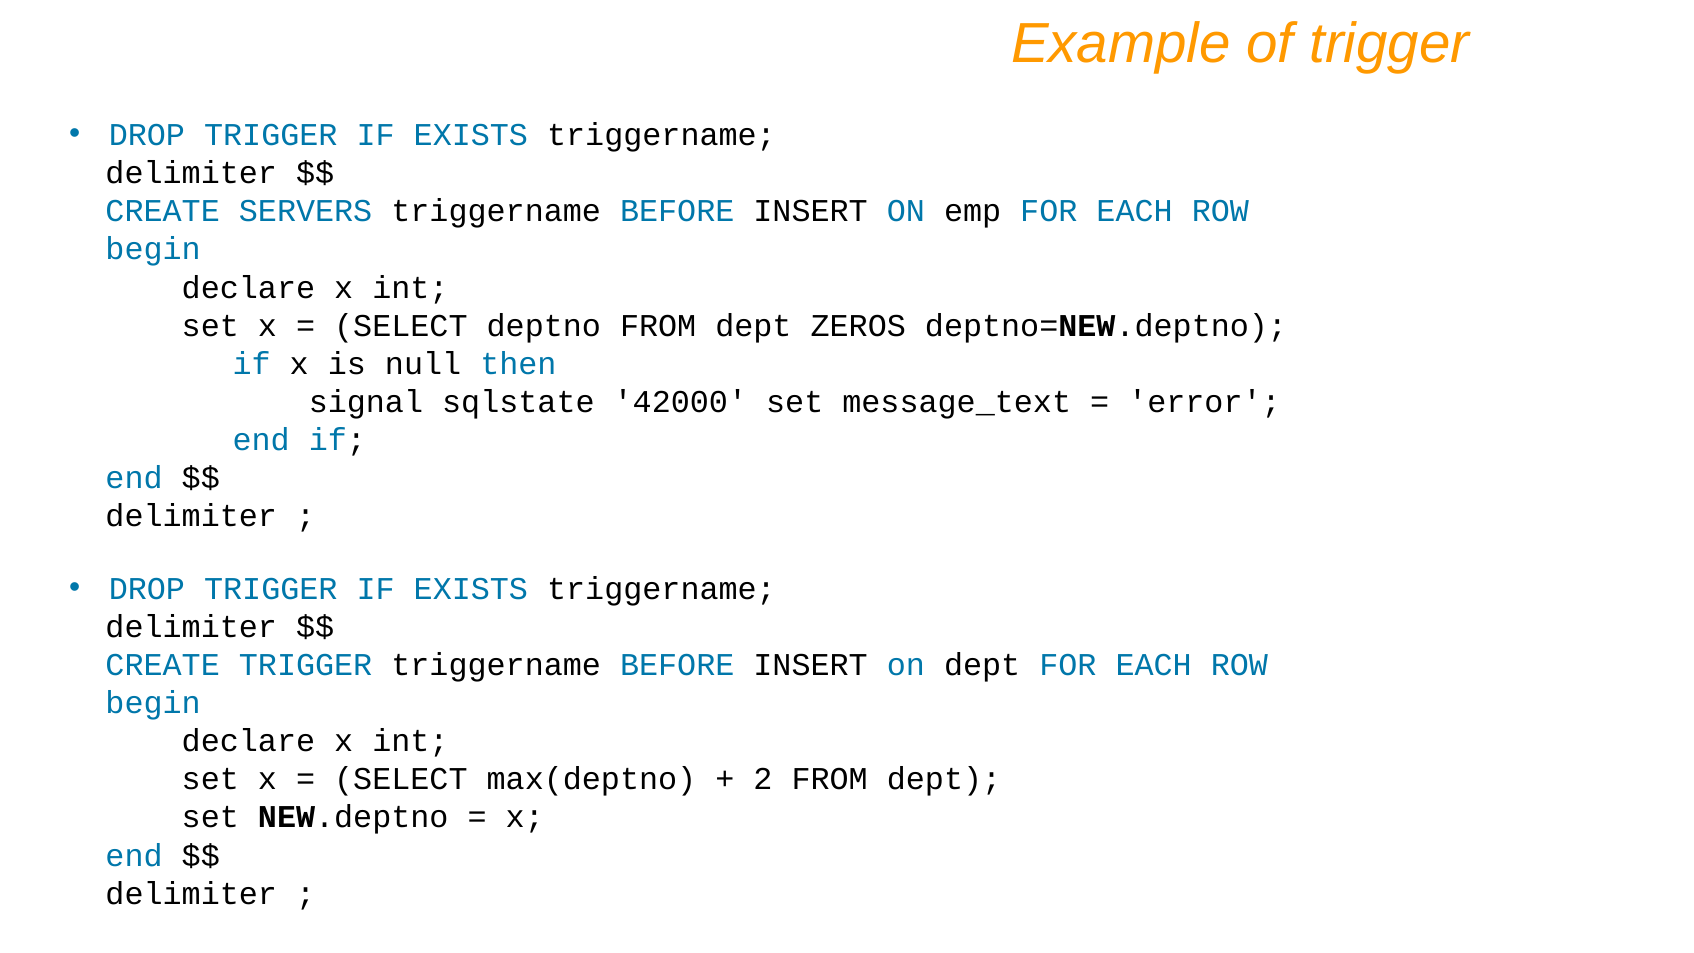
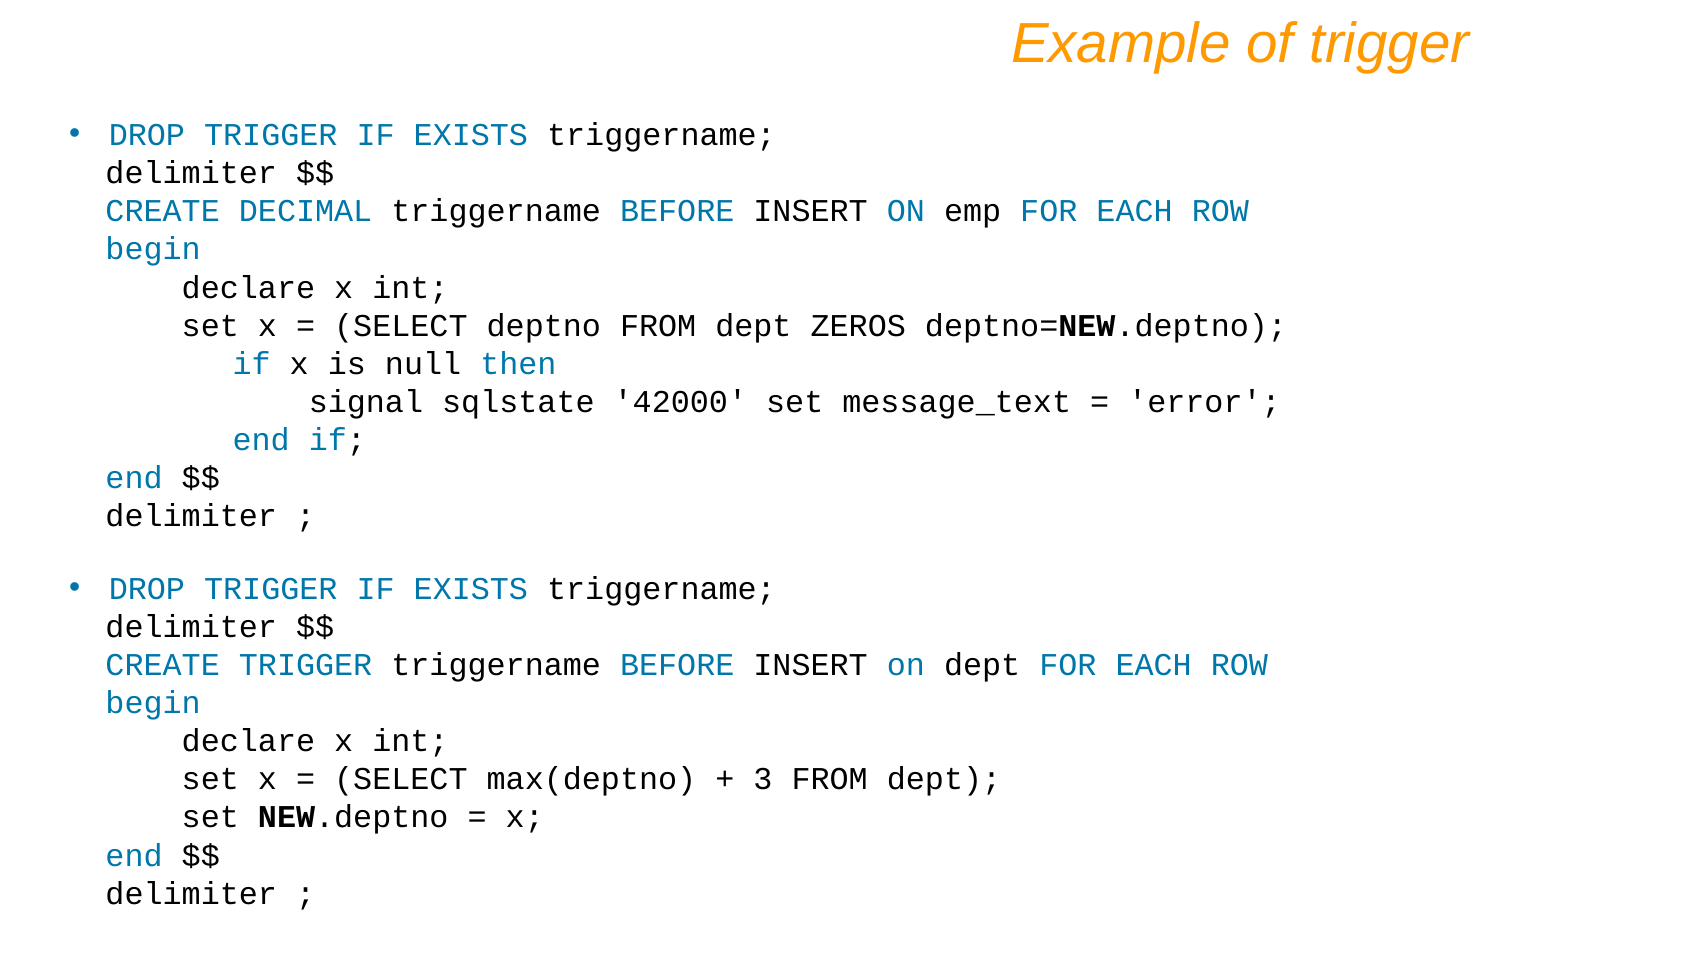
SERVERS: SERVERS -> DECIMAL
2: 2 -> 3
